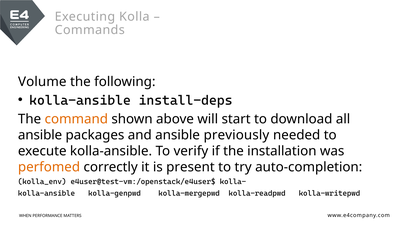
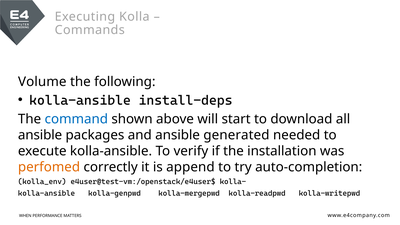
command colour: orange -> blue
previously: previously -> generated
present: present -> append
